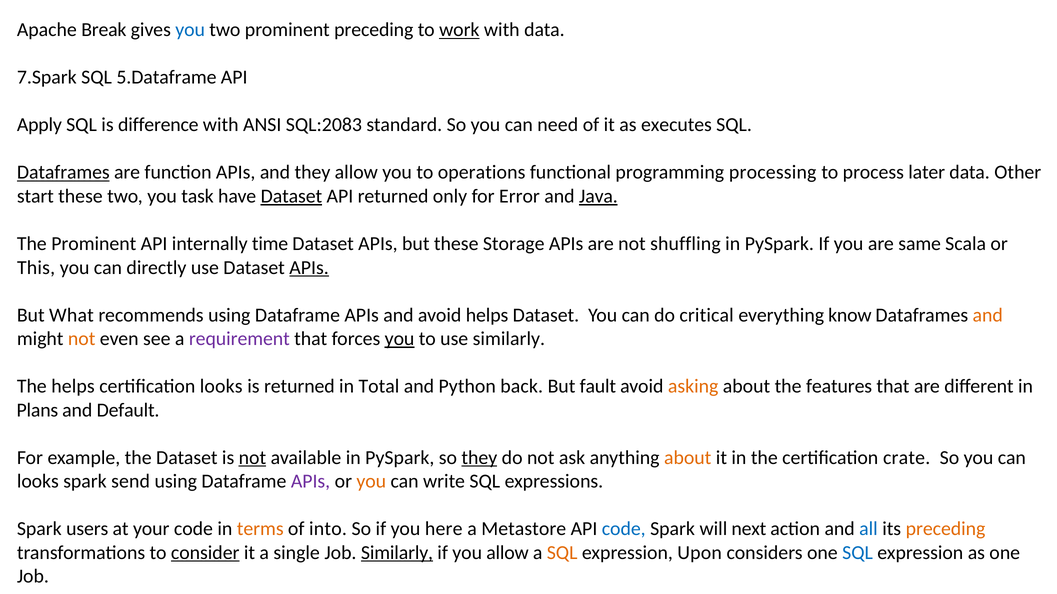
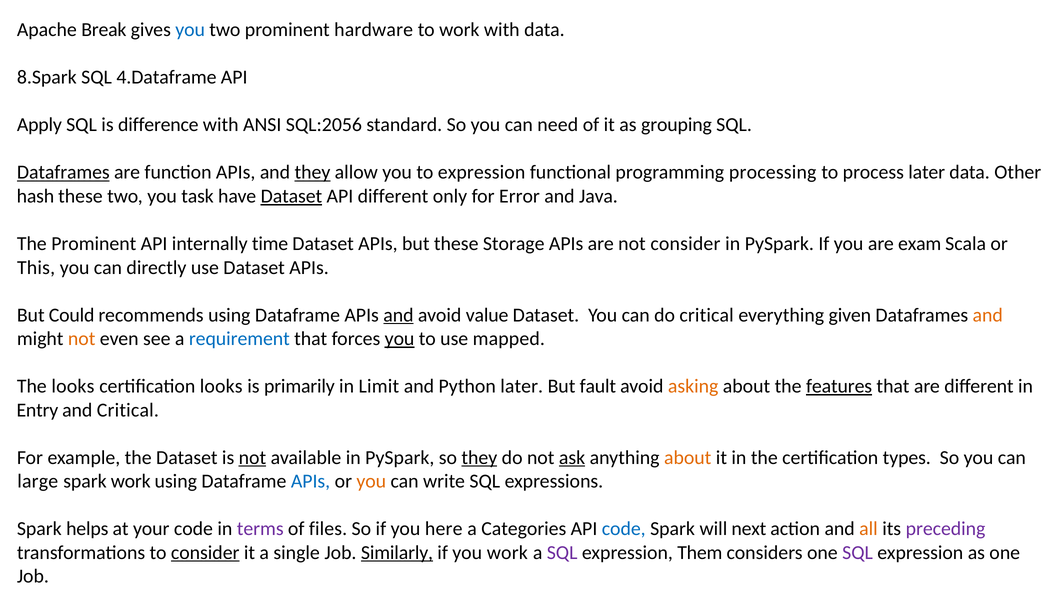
prominent preceding: preceding -> hardware
work at (459, 30) underline: present -> none
7.Spark: 7.Spark -> 8.Spark
5.Dataframe: 5.Dataframe -> 4.Dataframe
SQL:2083: SQL:2083 -> SQL:2056
executes: executes -> grouping
they at (312, 173) underline: none -> present
to operations: operations -> expression
start: start -> hash
API returned: returned -> different
Java underline: present -> none
not shuffling: shuffling -> consider
same: same -> exam
APIs at (309, 268) underline: present -> none
What: What -> Could
and at (398, 315) underline: none -> present
avoid helps: helps -> value
know: know -> given
requirement colour: purple -> blue
use similarly: similarly -> mapped
The helps: helps -> looks
is returned: returned -> primarily
Total: Total -> Limit
Python back: back -> later
features underline: none -> present
Plans: Plans -> Entry
and Default: Default -> Critical
ask underline: none -> present
crate: crate -> types
looks at (38, 482): looks -> large
spark send: send -> work
APIs at (311, 482) colour: purple -> blue
users: users -> helps
terms colour: orange -> purple
into: into -> files
Metastore: Metastore -> Categories
all colour: blue -> orange
preceding at (946, 529) colour: orange -> purple
you allow: allow -> work
SQL at (562, 553) colour: orange -> purple
Upon: Upon -> Them
SQL at (858, 553) colour: blue -> purple
